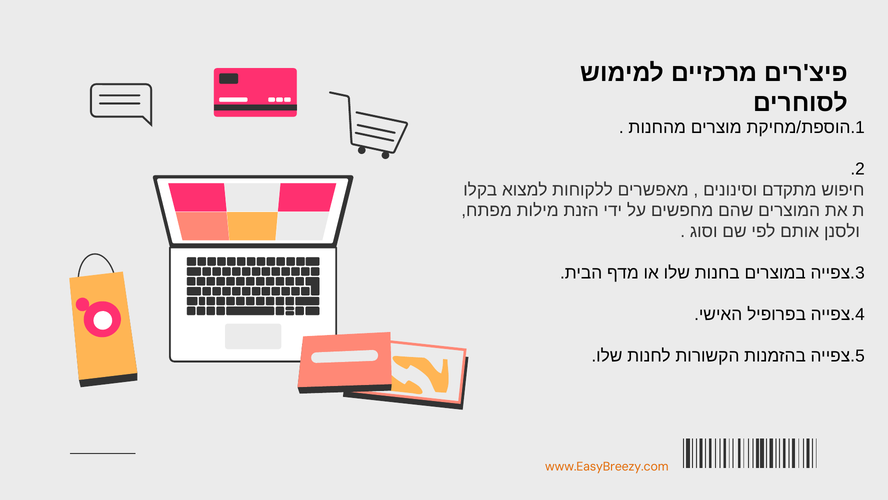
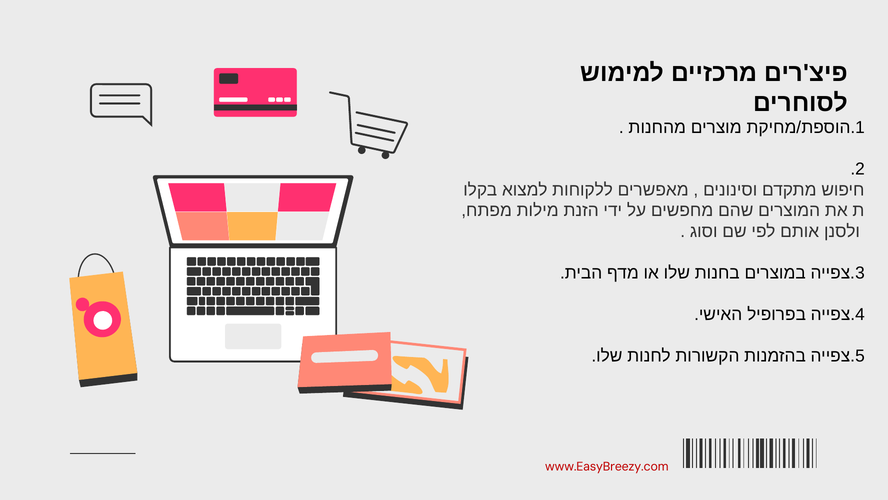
www.EasyBreezy.com colour: orange -> red
